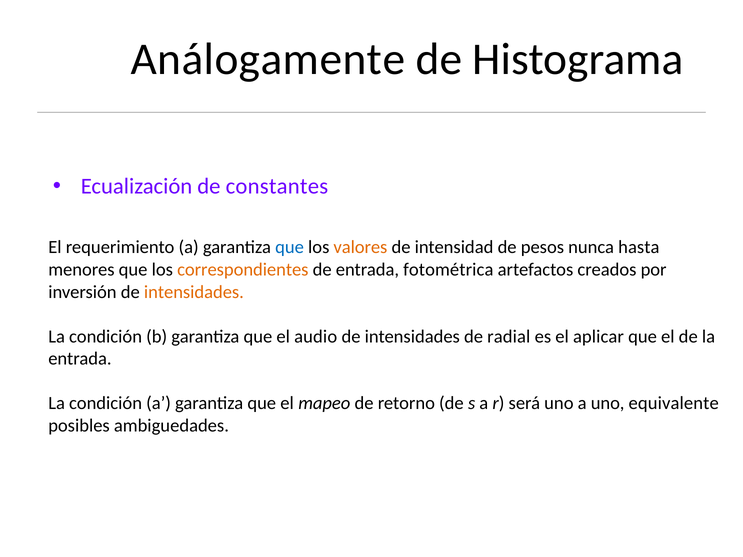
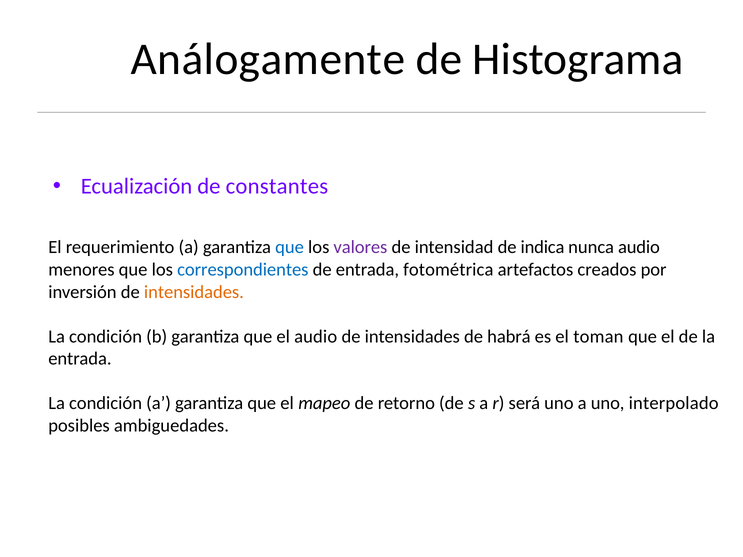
valores colour: orange -> purple
pesos: pesos -> indica
nunca hasta: hasta -> audio
correspondientes colour: orange -> blue
radial: radial -> habrá
aplicar: aplicar -> toman
equivalente: equivalente -> interpolado
